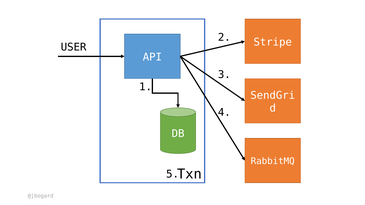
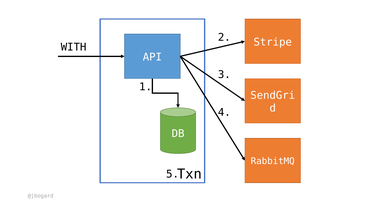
USER: USER -> WITH
